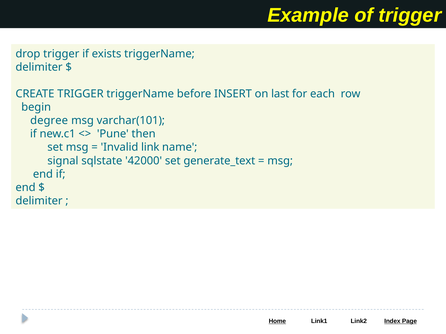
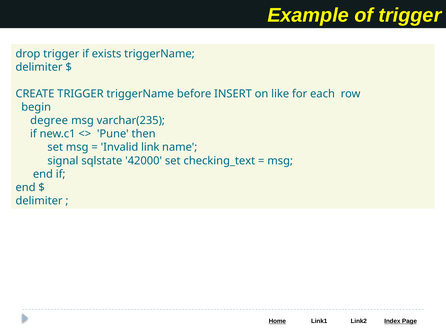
last: last -> like
varchar(101: varchar(101 -> varchar(235
generate_text: generate_text -> checking_text
